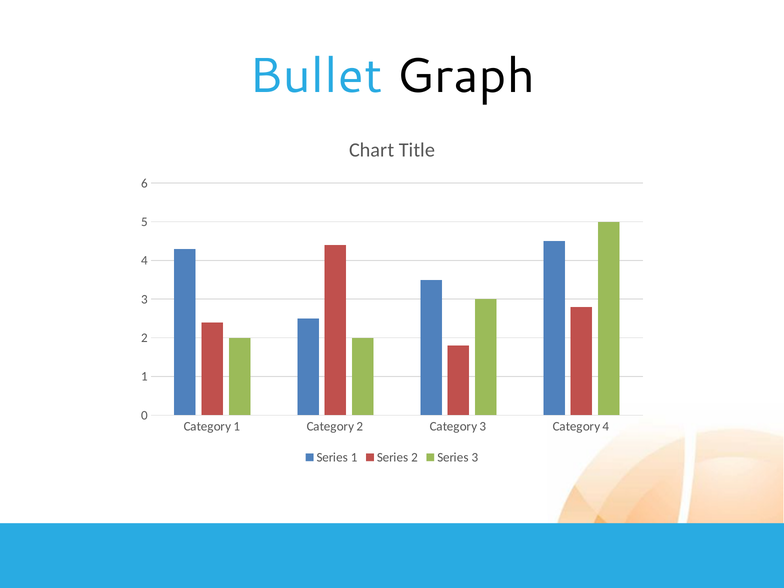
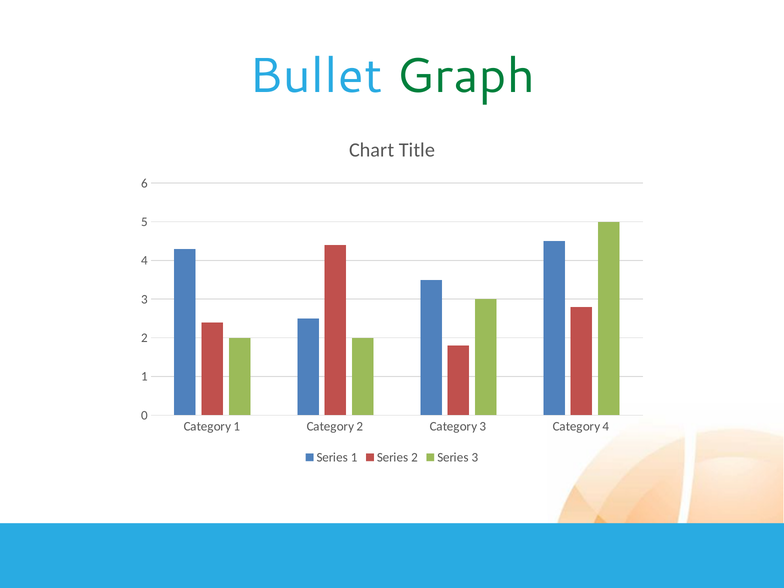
Graph colour: black -> green
